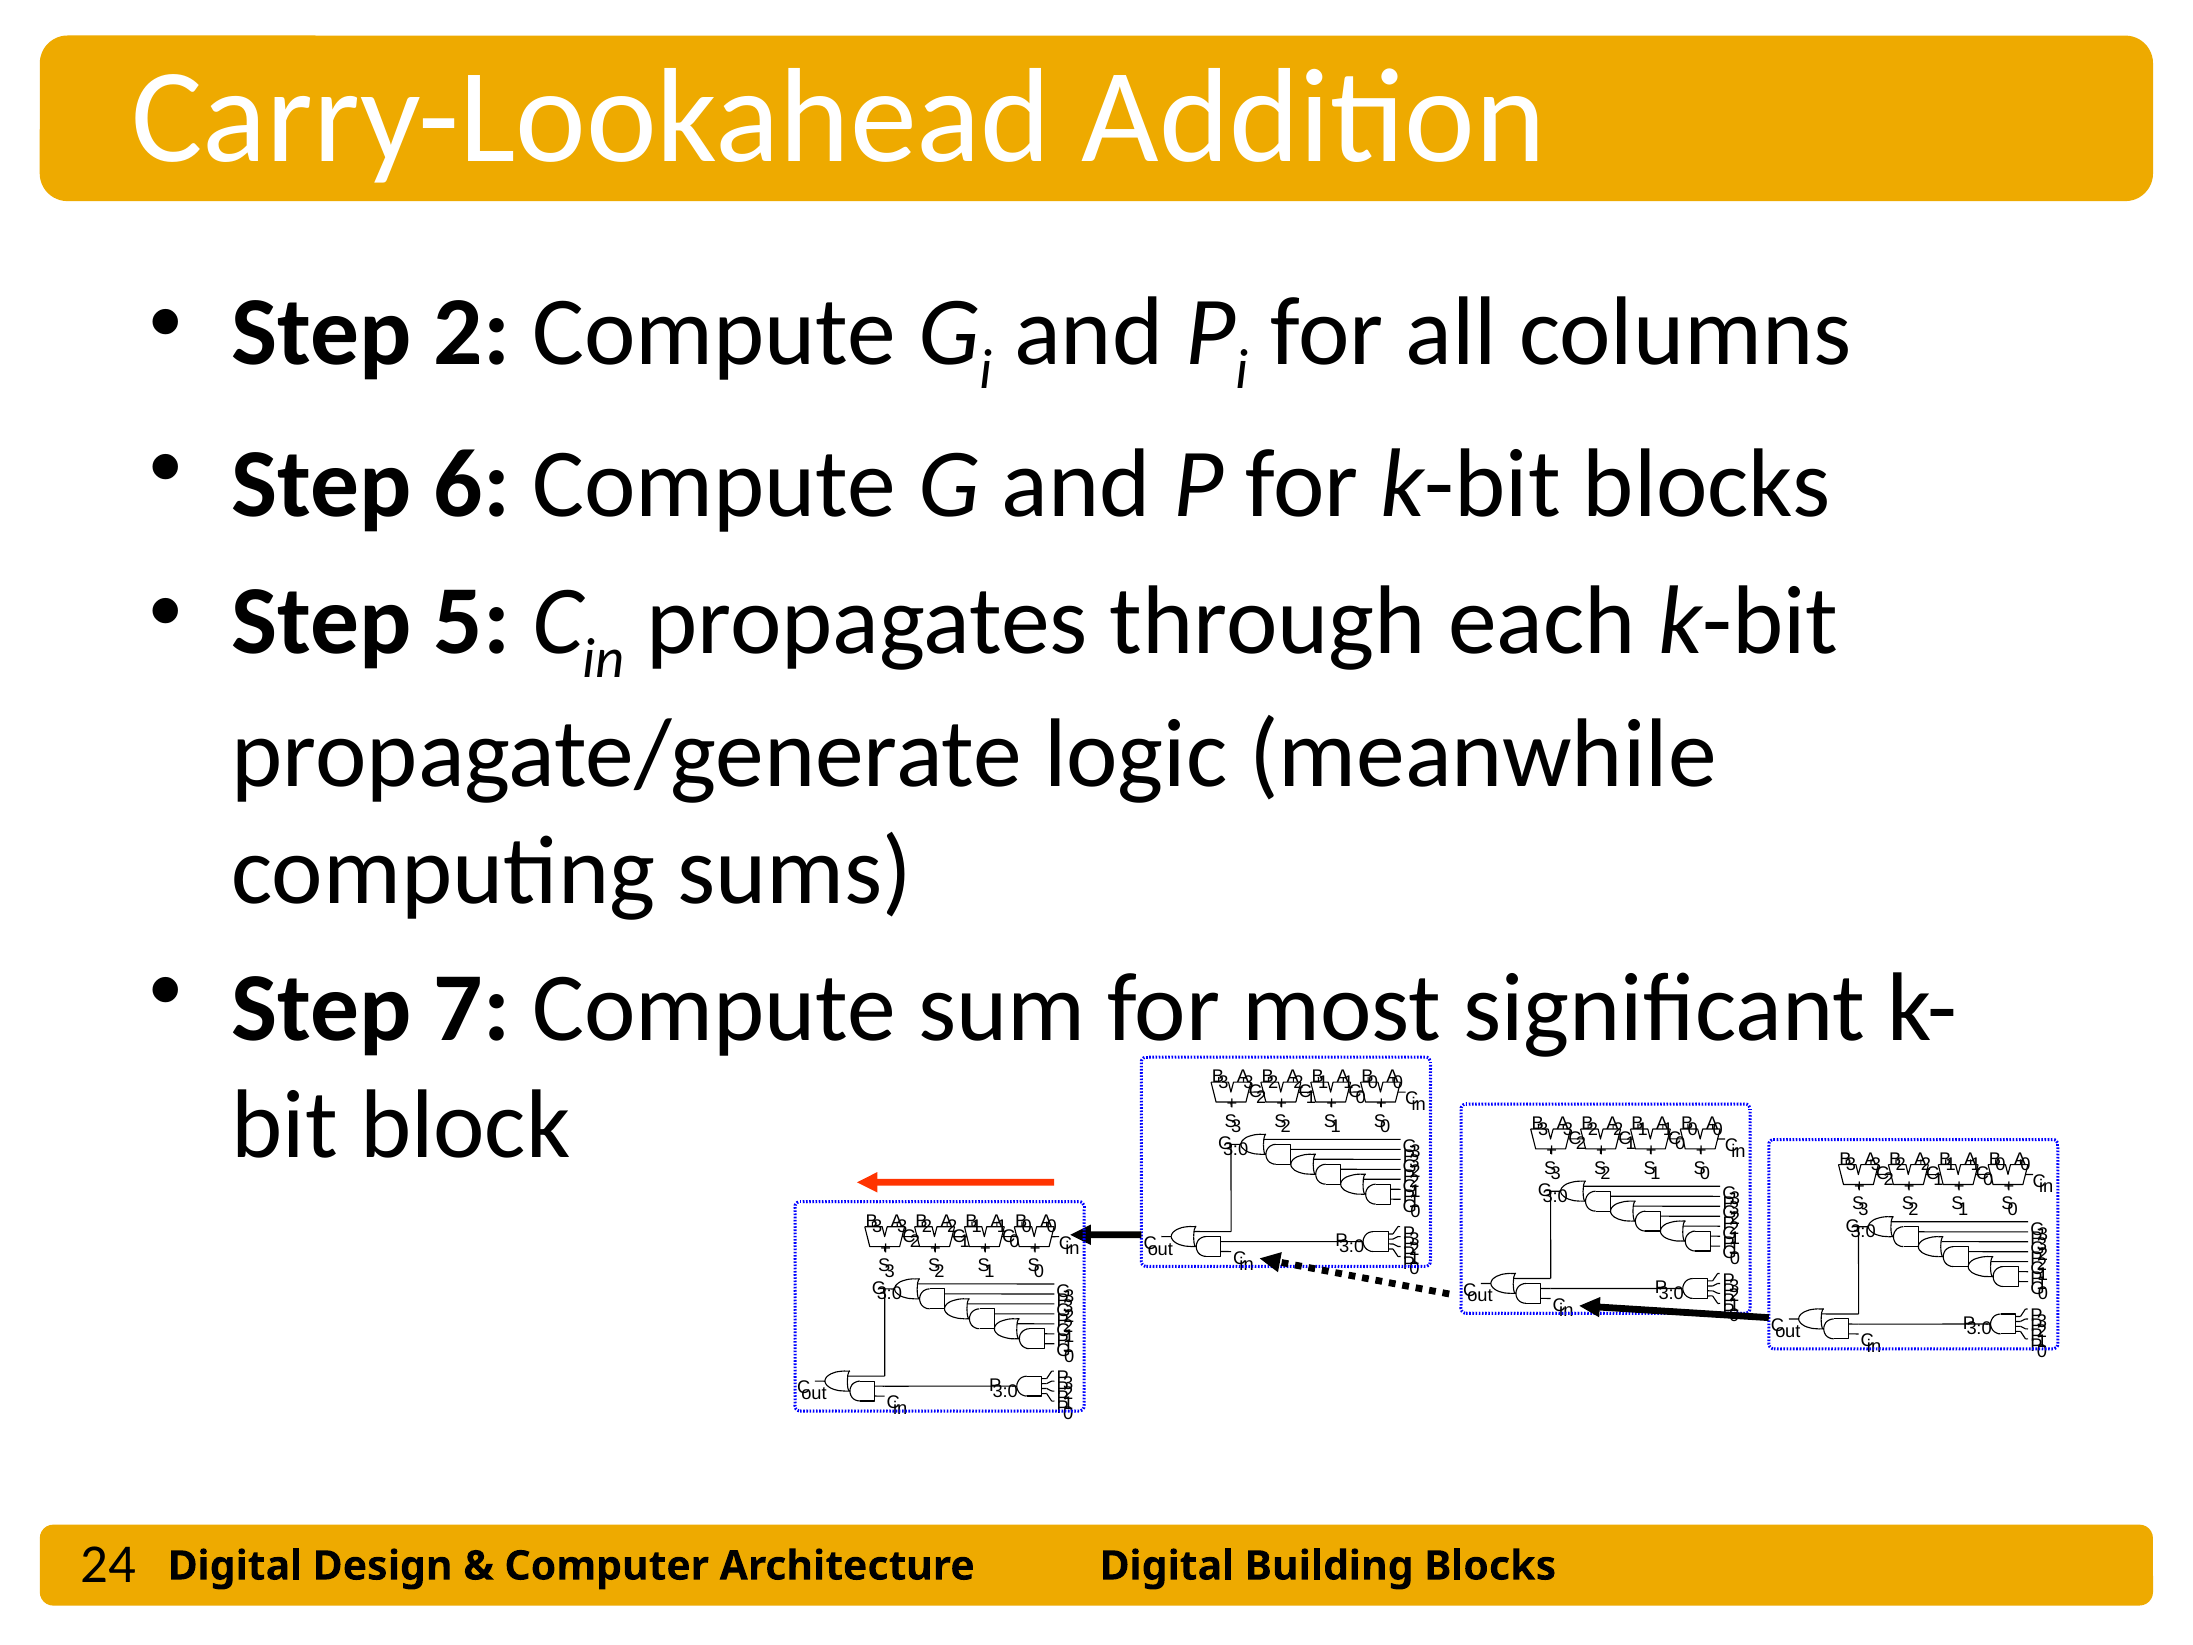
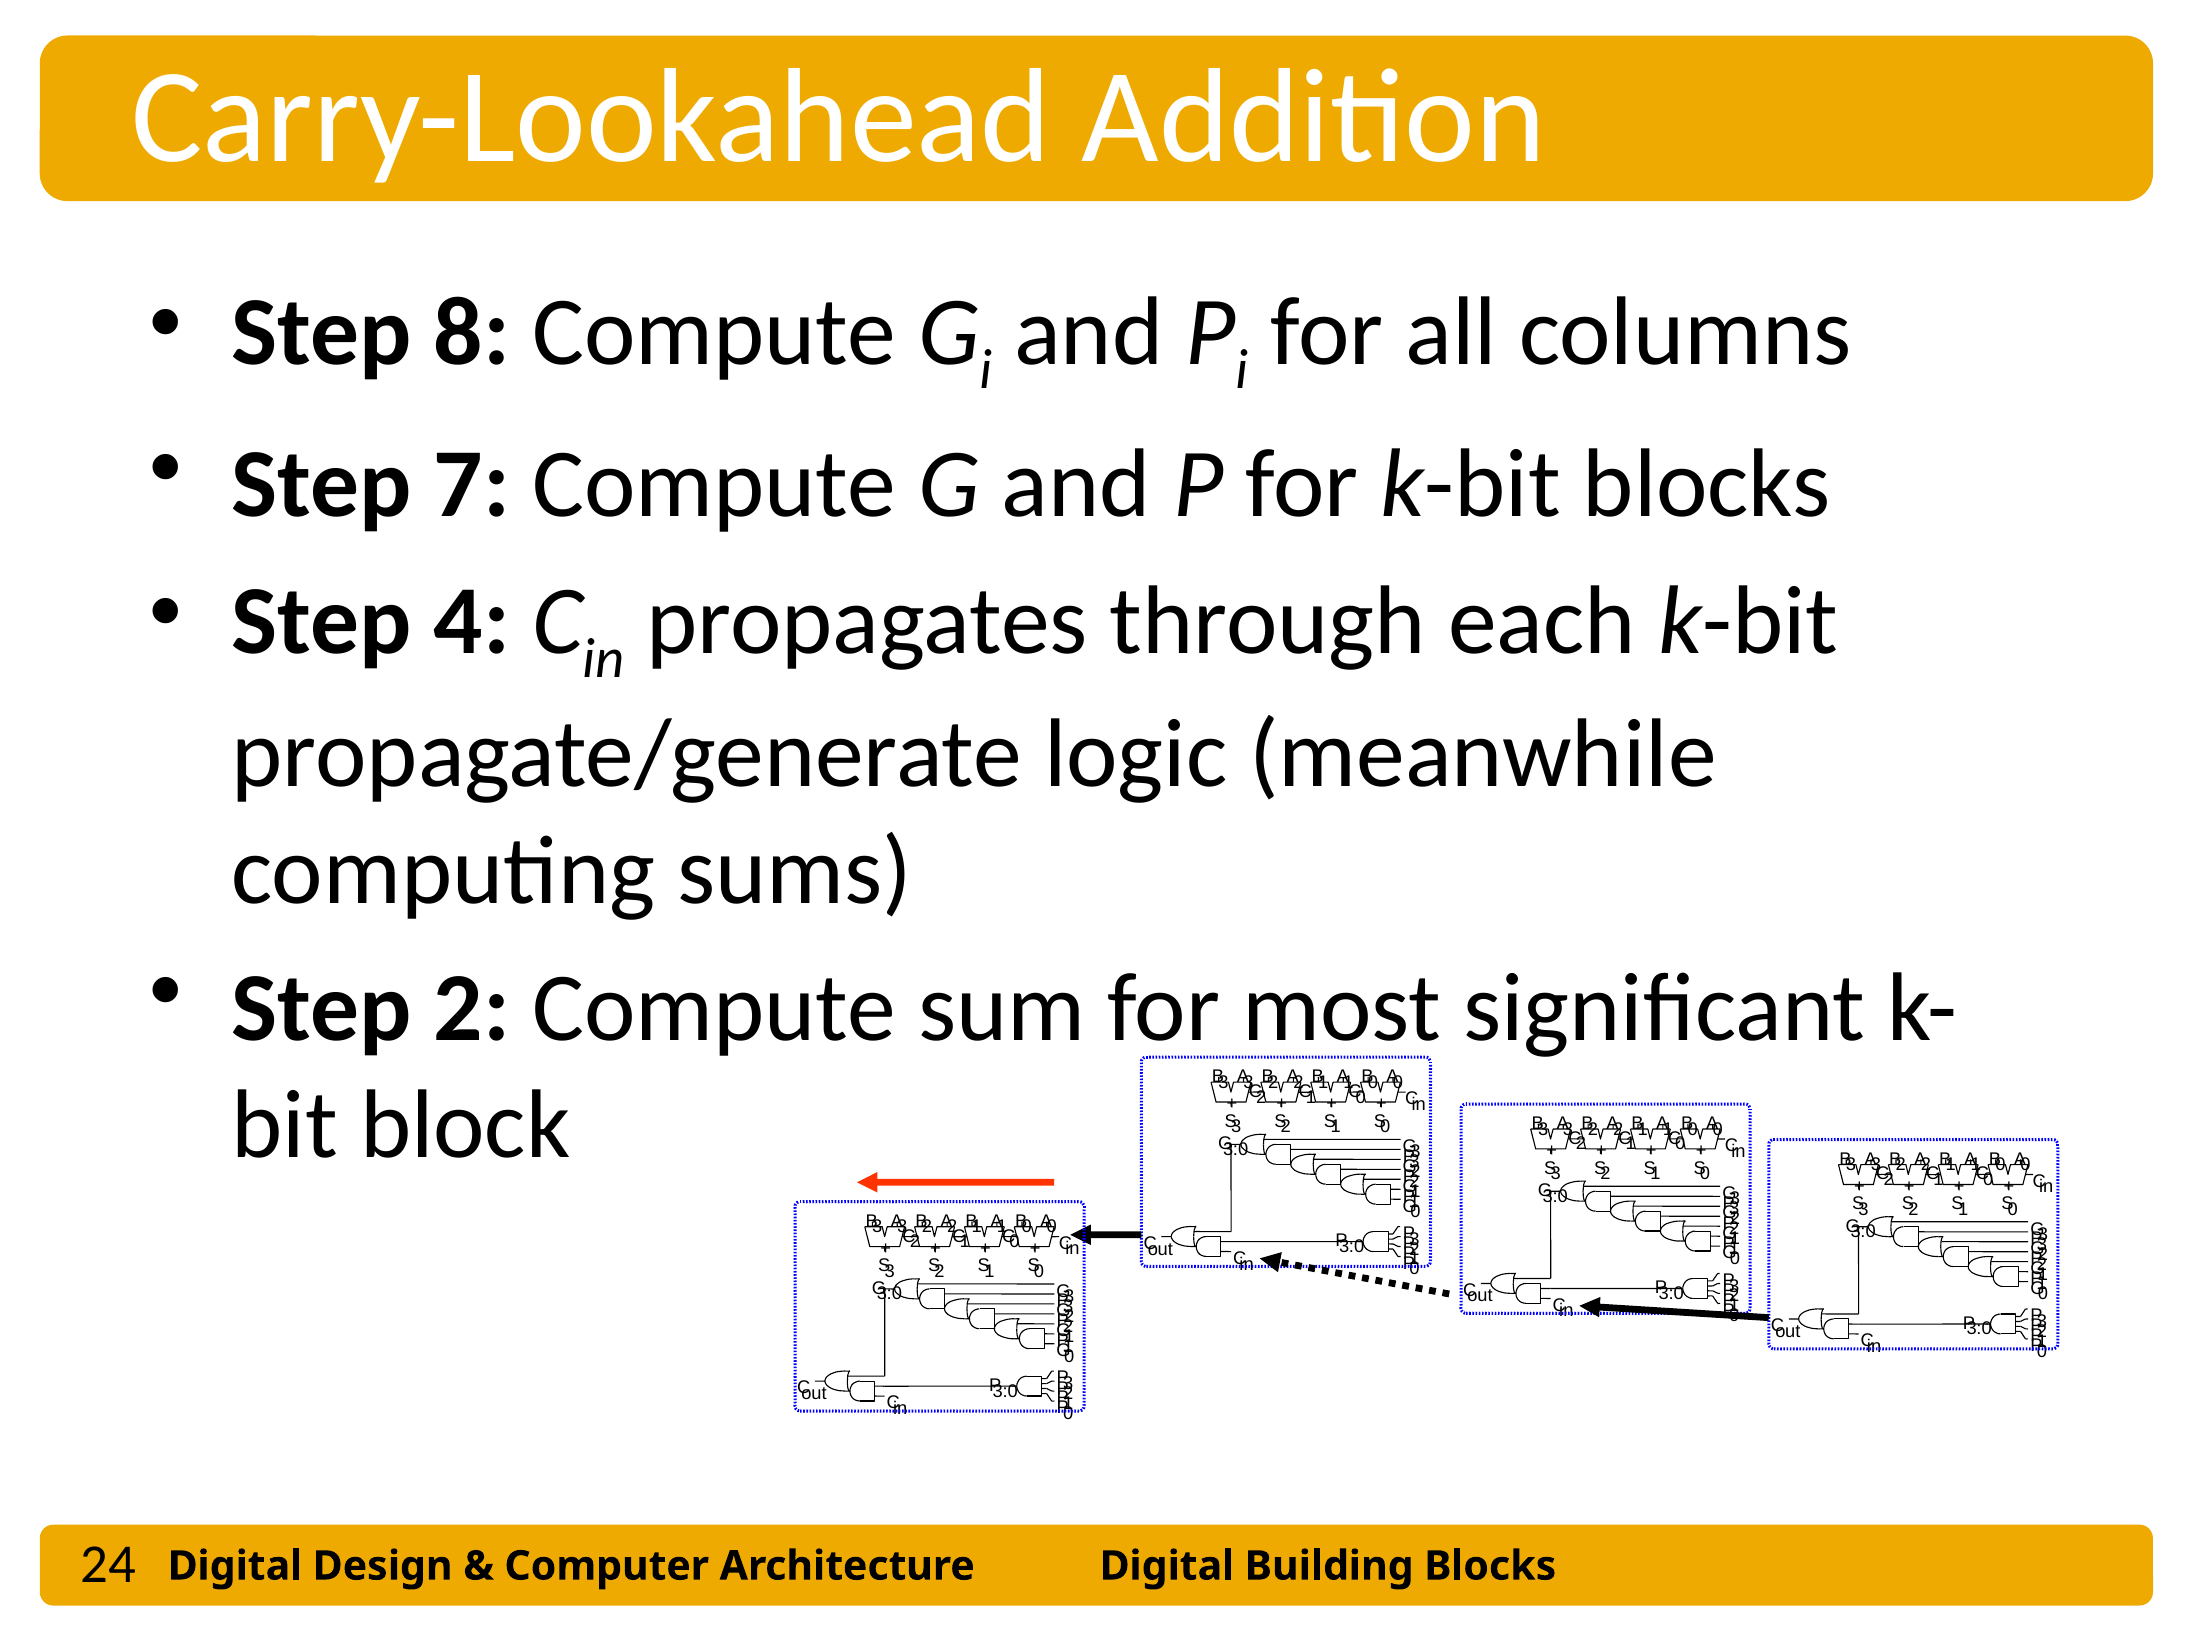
2: 2 -> 8
6: 6 -> 7
5: 5 -> 4
7: 7 -> 2
